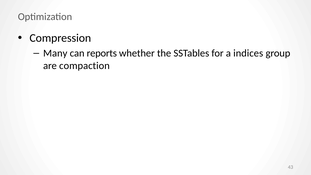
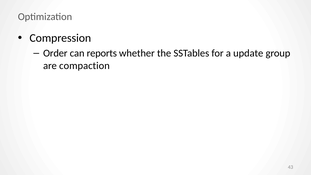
Many: Many -> Order
indices: indices -> update
